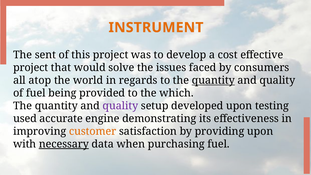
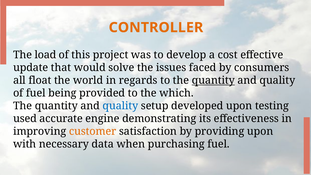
INSTRUMENT: INSTRUMENT -> CONTROLLER
sent: sent -> load
project at (31, 68): project -> update
atop: atop -> float
quality at (120, 106) colour: purple -> blue
necessary underline: present -> none
